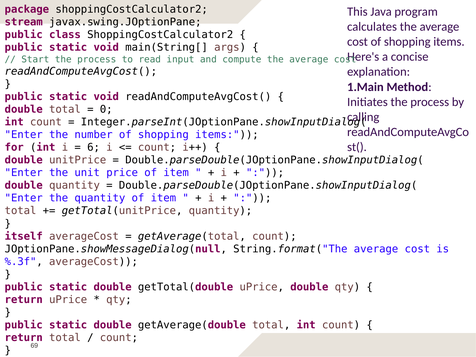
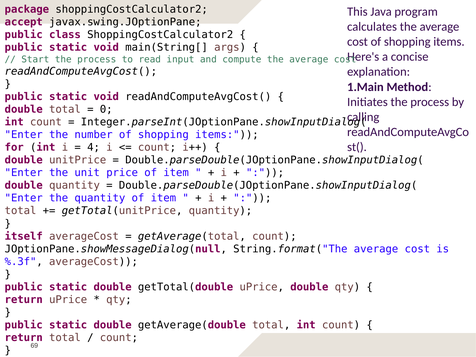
stream: stream -> accept
6: 6 -> 4
